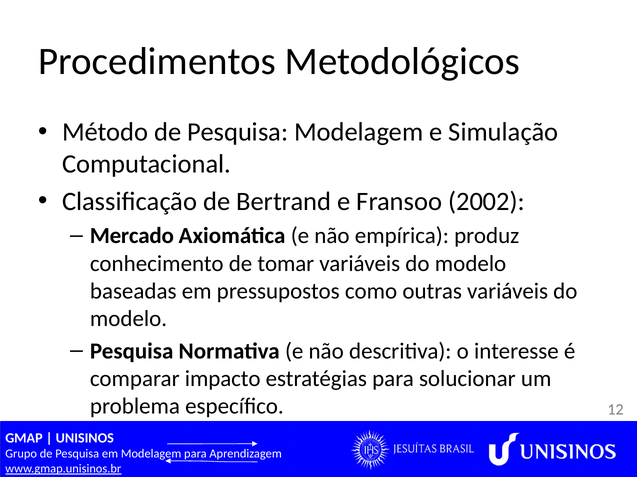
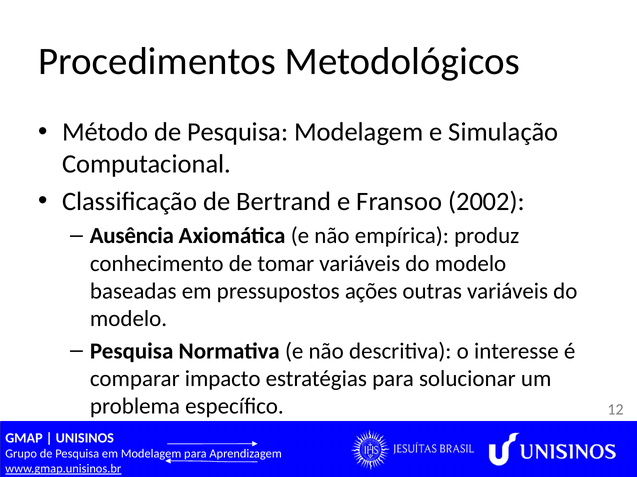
Mercado: Mercado -> Ausência
como: como -> ações
